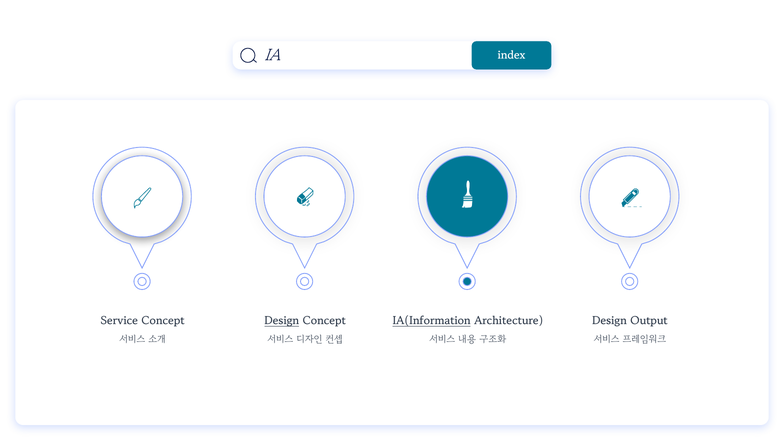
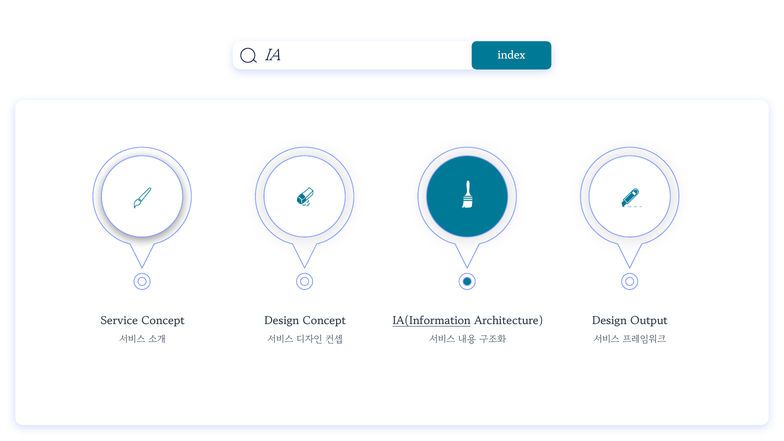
Design at (282, 321) underline: present -> none
